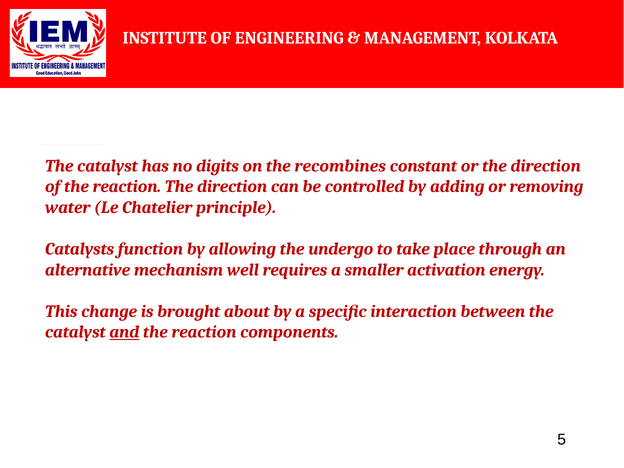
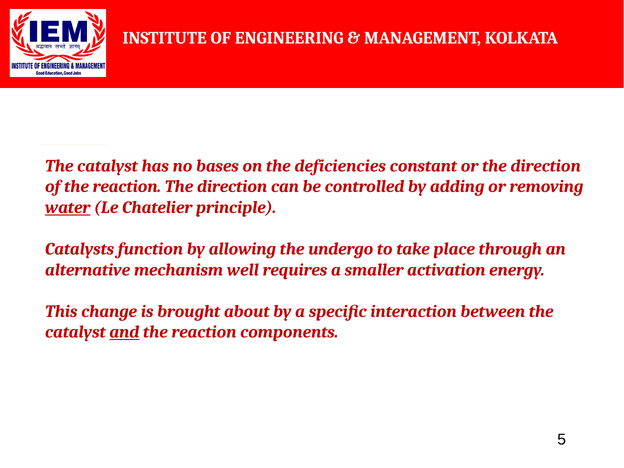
digits: digits -> bases
recombines: recombines -> deficiencies
water underline: none -> present
